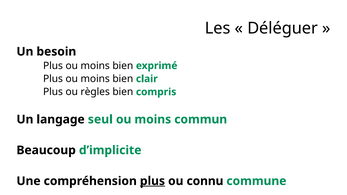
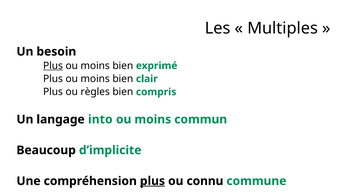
Déléguer: Déléguer -> Multiples
Plus at (53, 66) underline: none -> present
seul: seul -> into
